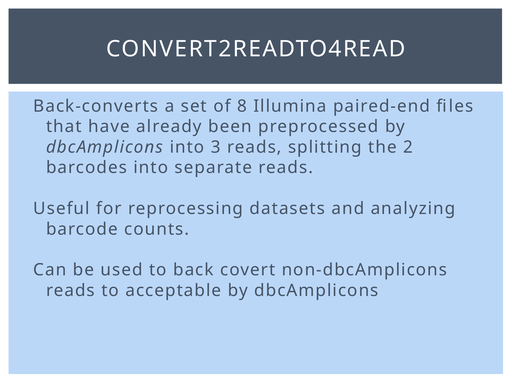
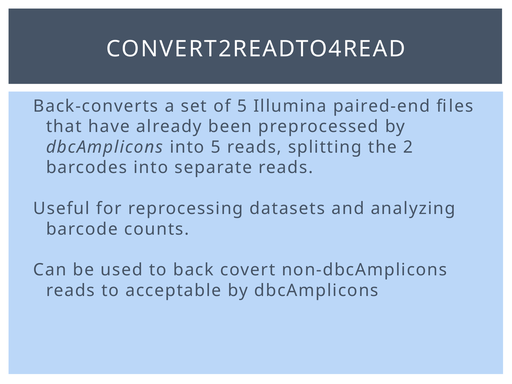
of 8: 8 -> 5
into 3: 3 -> 5
